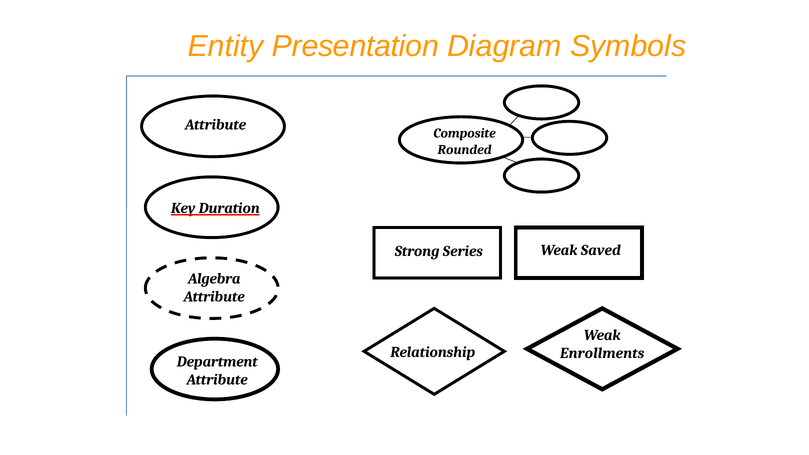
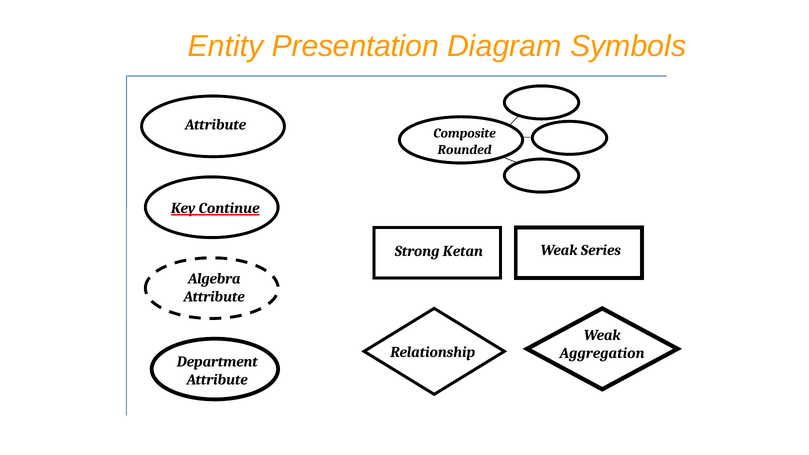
Duration: Duration -> Continue
Saved: Saved -> Series
Series: Series -> Ketan
Enrollments: Enrollments -> Aggregation
